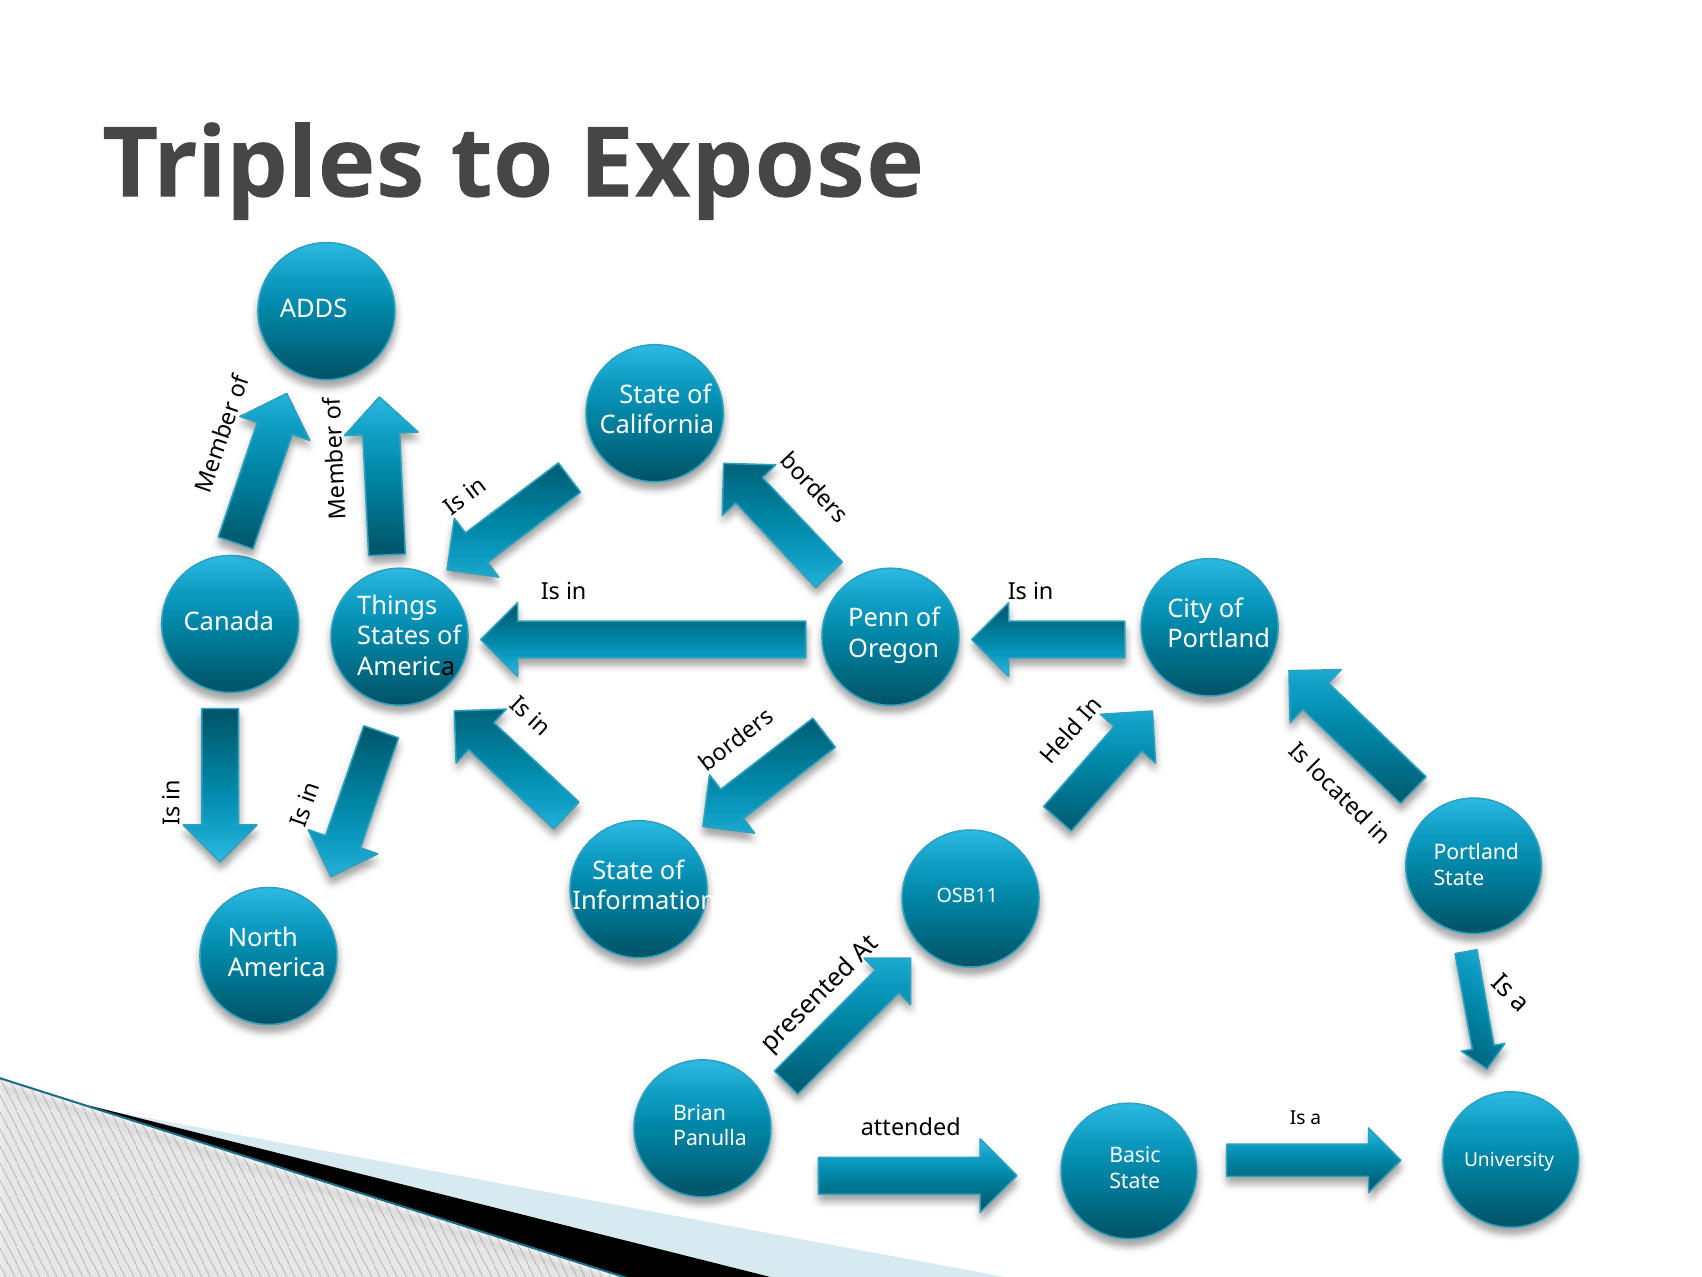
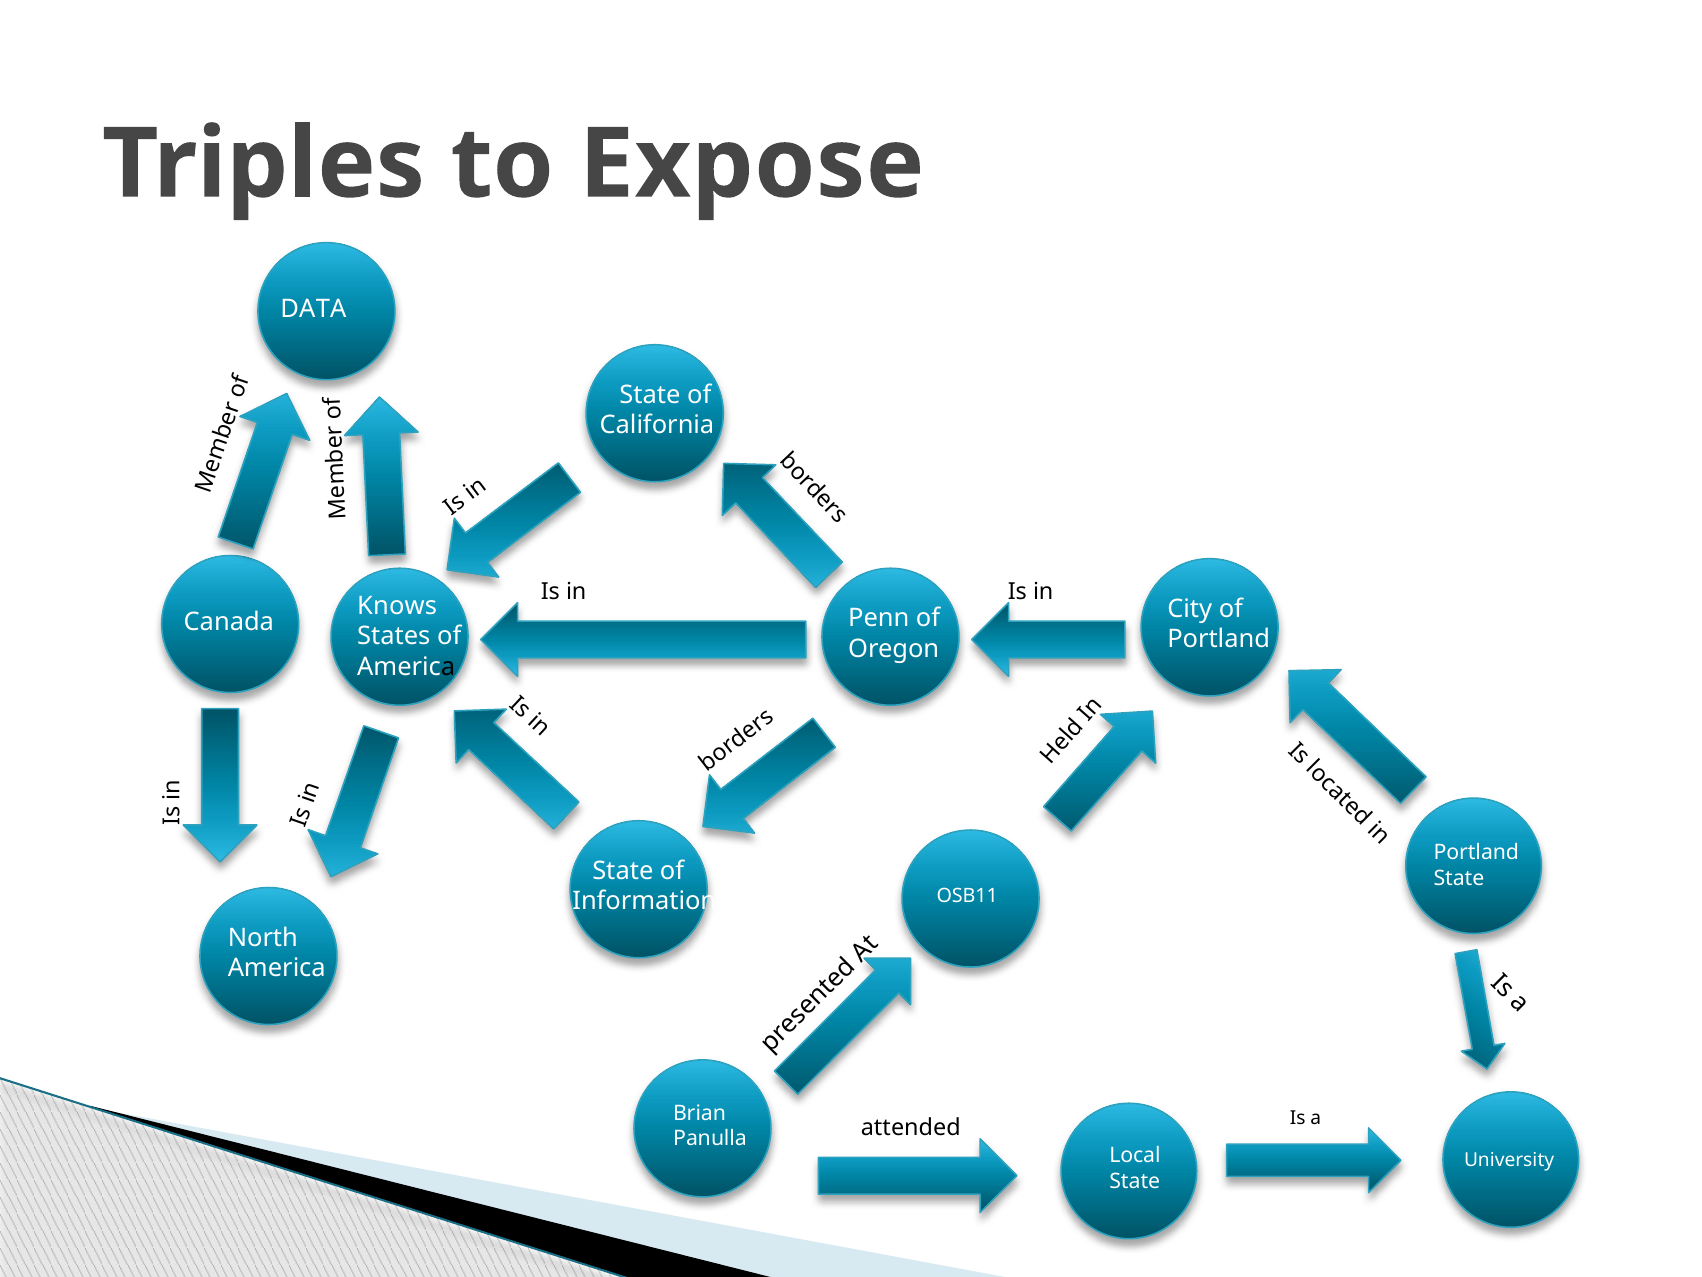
ADDS: ADDS -> DATA
Things: Things -> Knows
Basic: Basic -> Local
